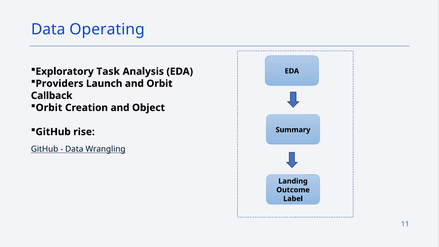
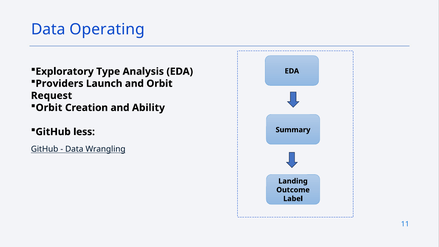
Task: Task -> Type
Callback: Callback -> Request
Object: Object -> Ability
rise: rise -> less
